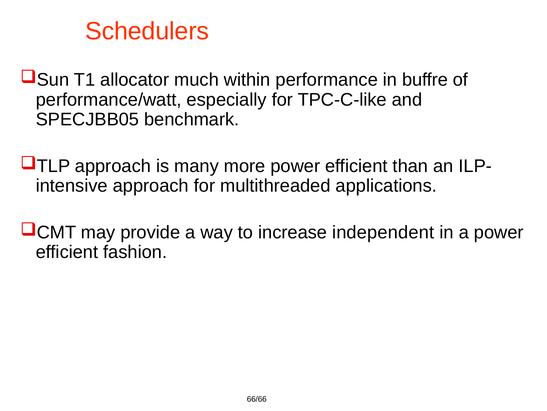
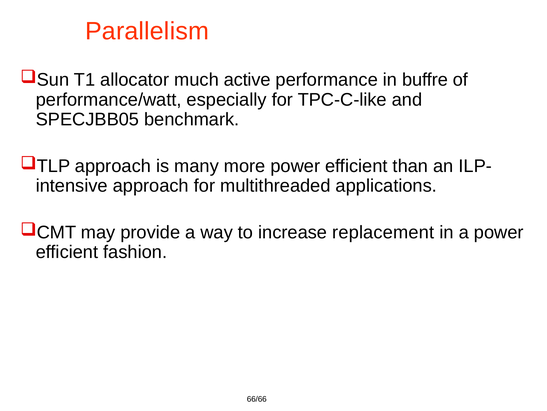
Schedulers: Schedulers -> Parallelism
within: within -> active
independent: independent -> replacement
